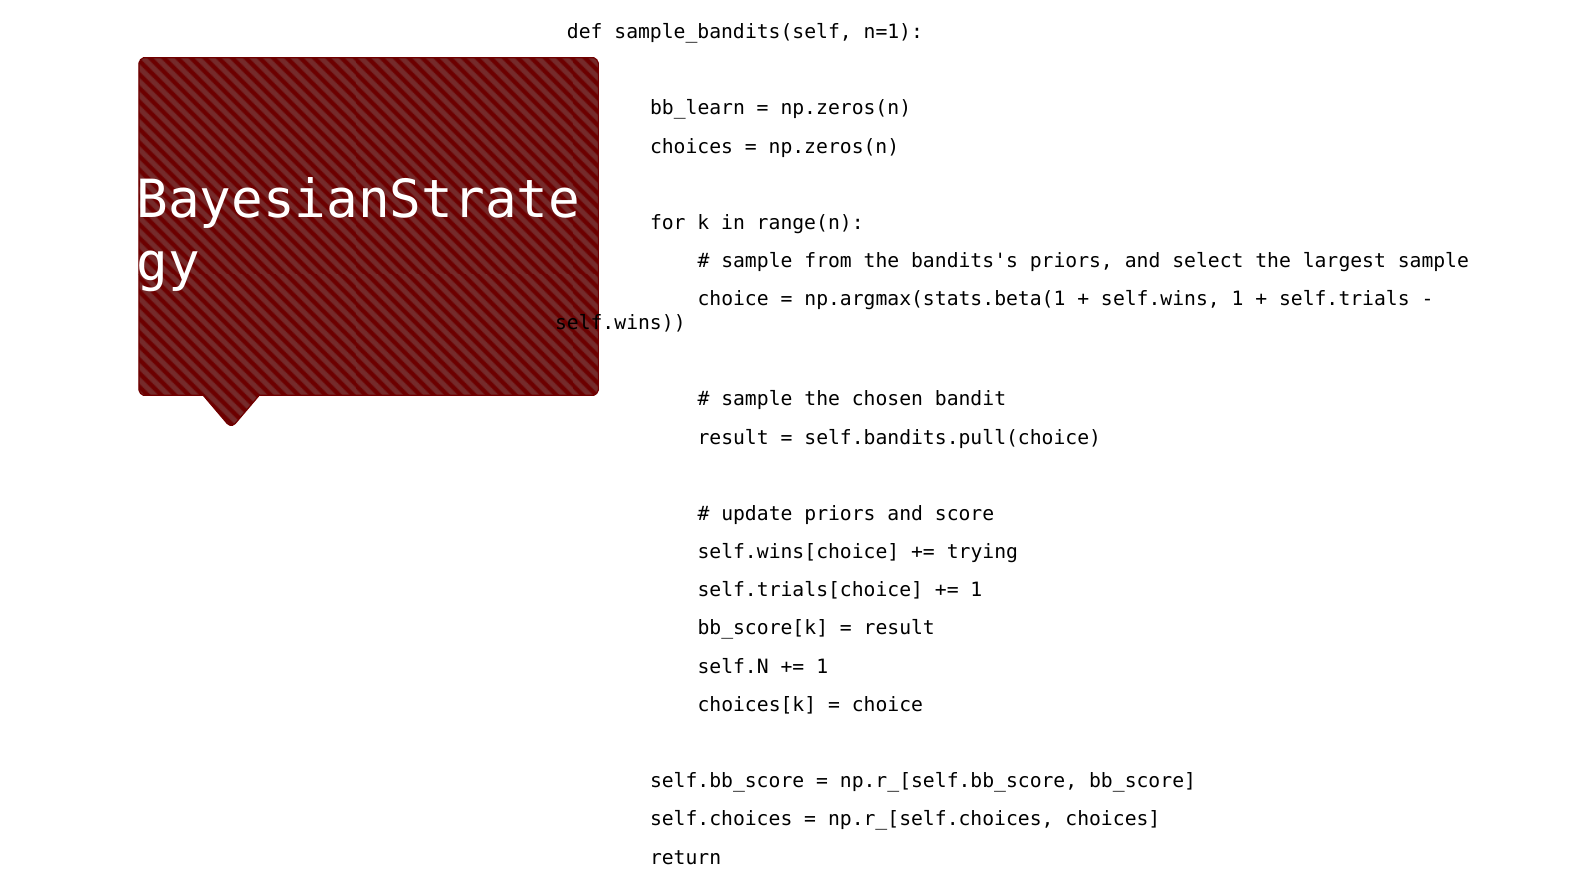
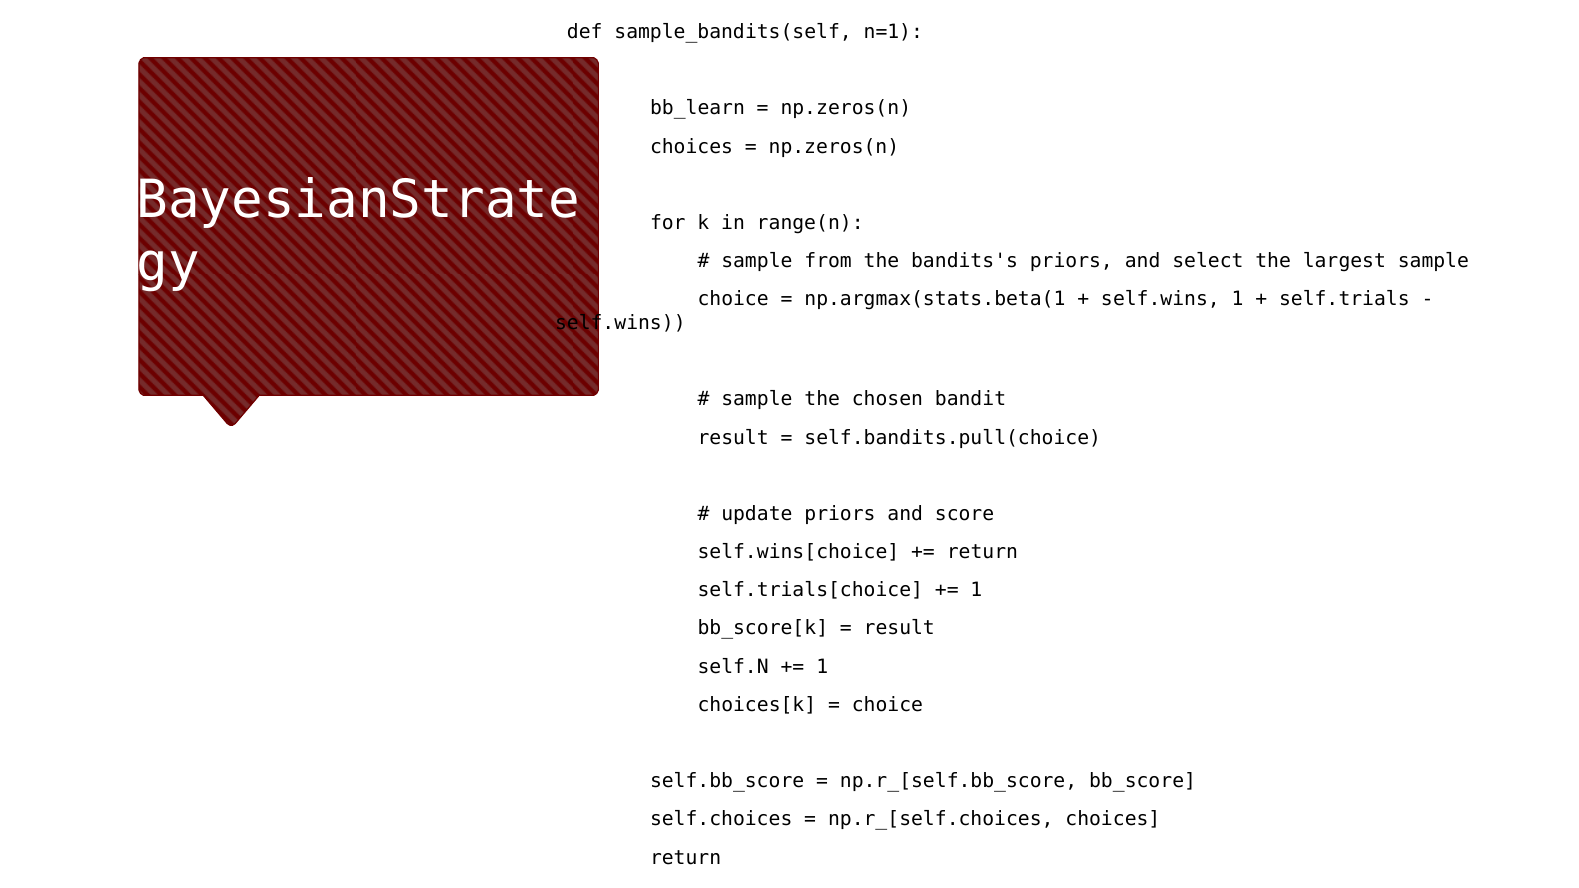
trying at (982, 552): trying -> return
